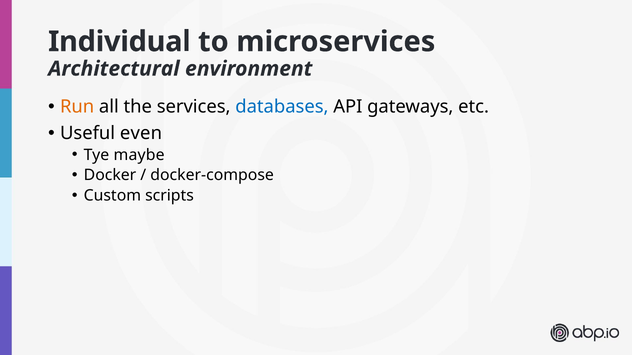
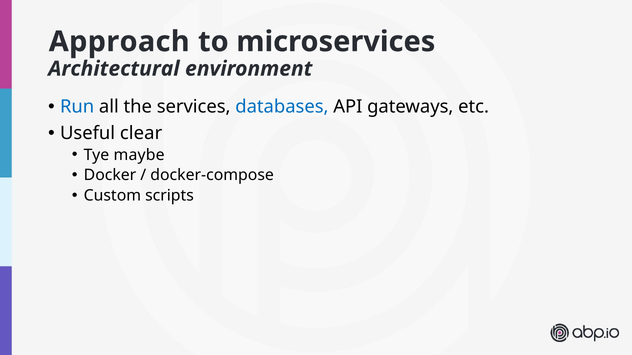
Individual: Individual -> Approach
Run colour: orange -> blue
even: even -> clear
